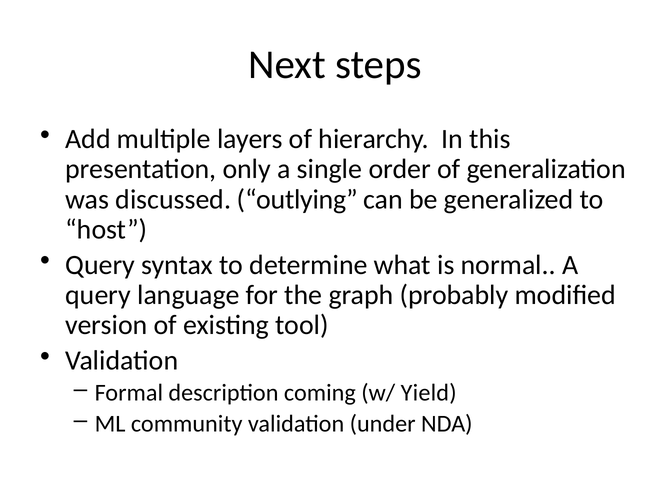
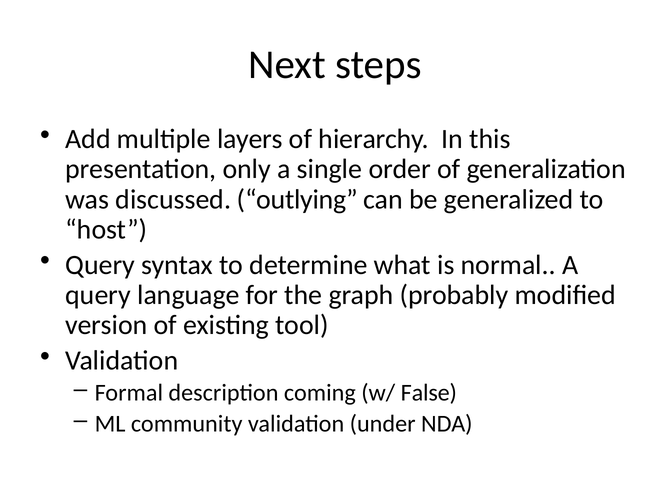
Yield: Yield -> False
